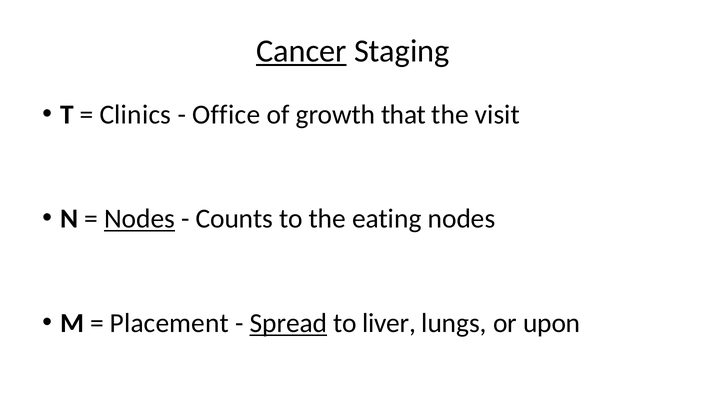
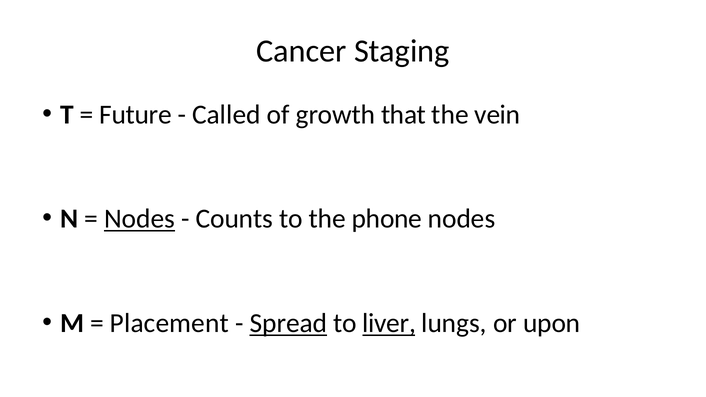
Cancer underline: present -> none
Clinics: Clinics -> Future
Office: Office -> Called
visit: visit -> vein
eating: eating -> phone
liver underline: none -> present
